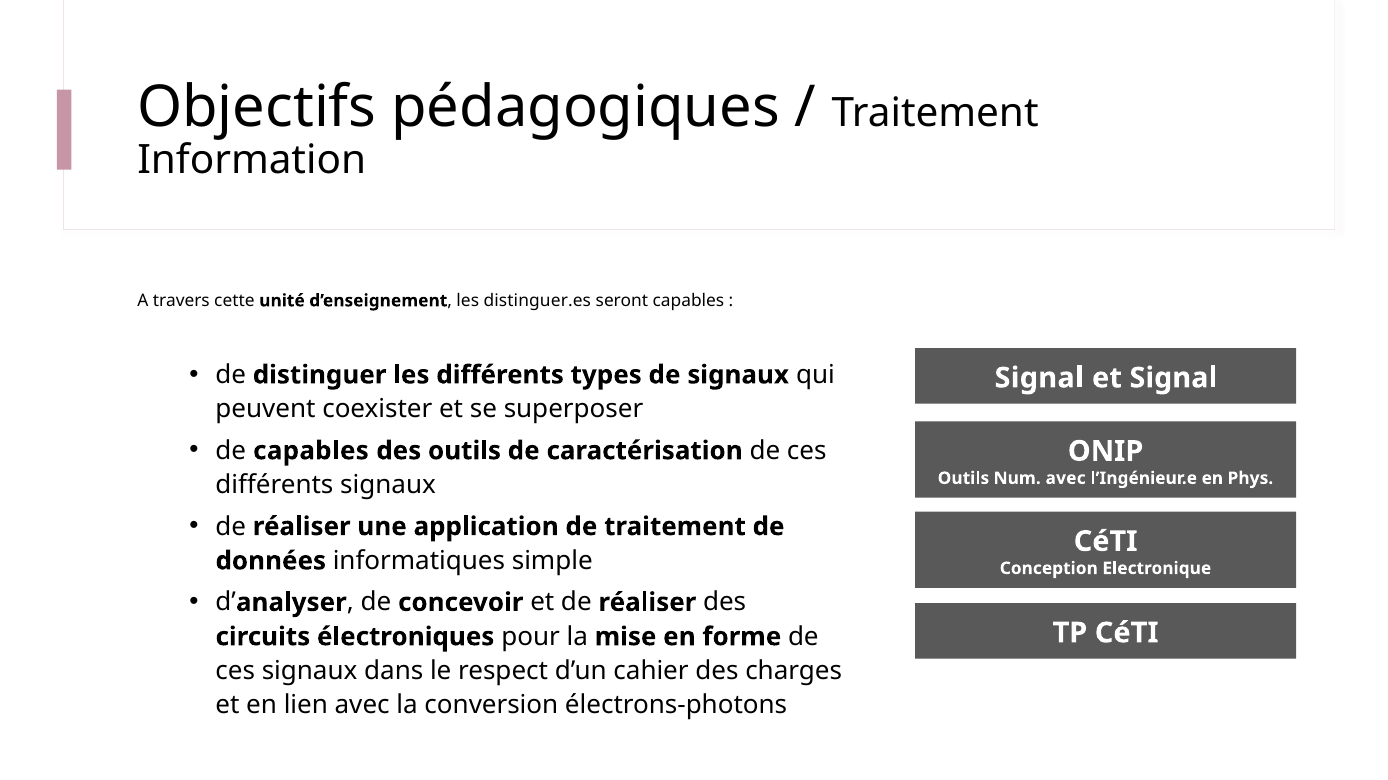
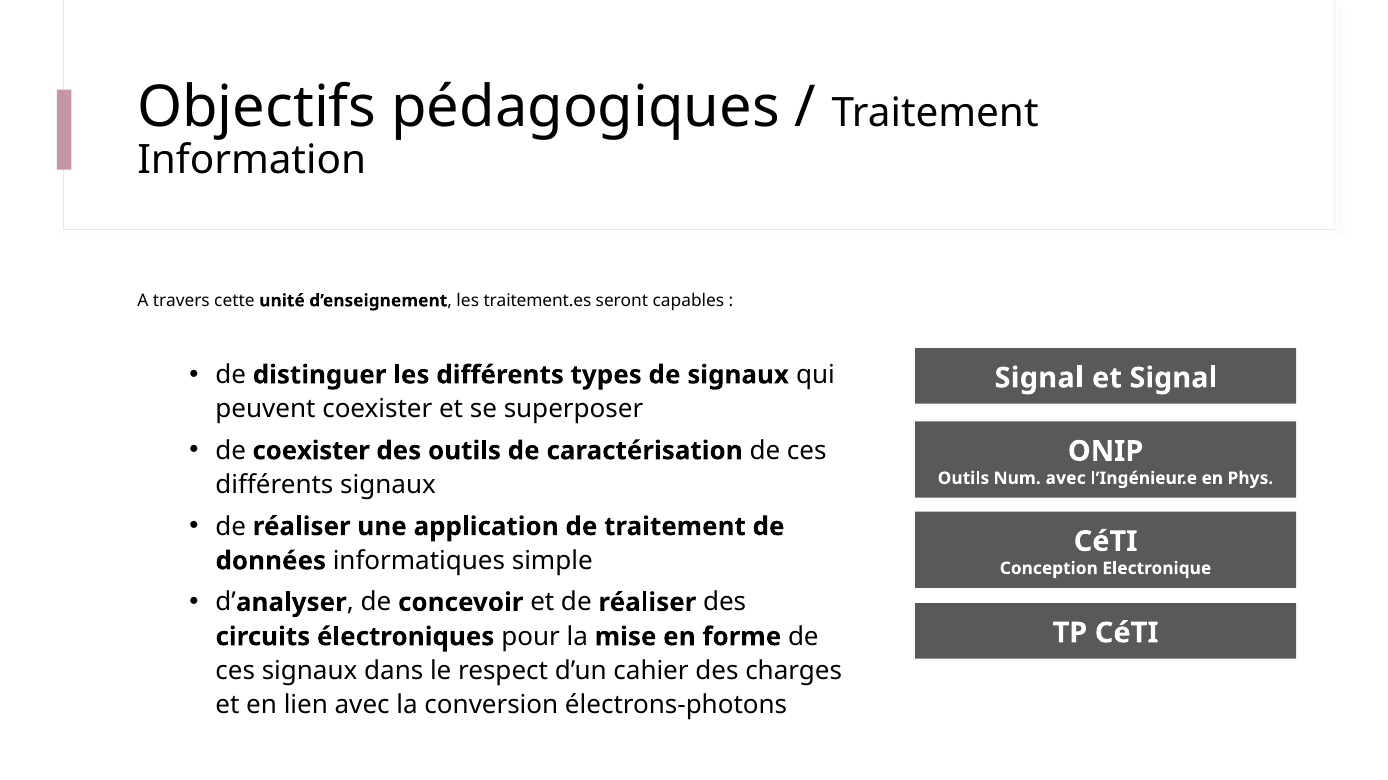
distinguer.es: distinguer.es -> traitement.es
de capables: capables -> coexister
